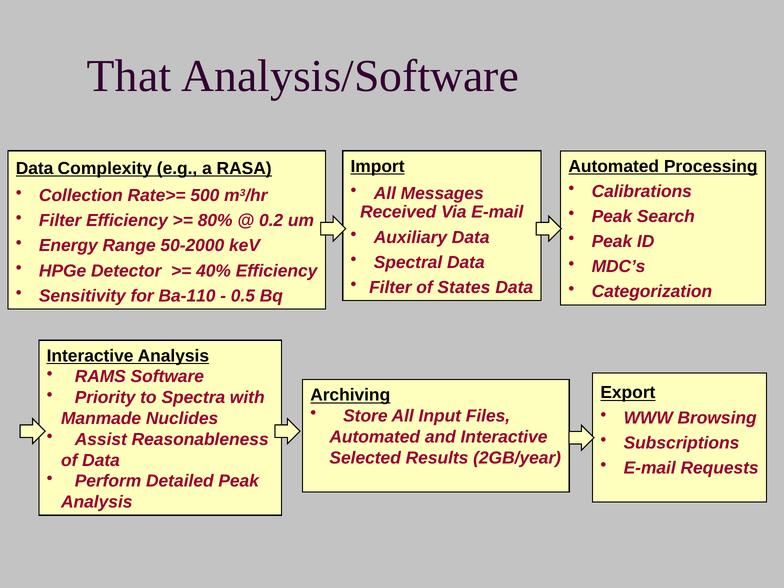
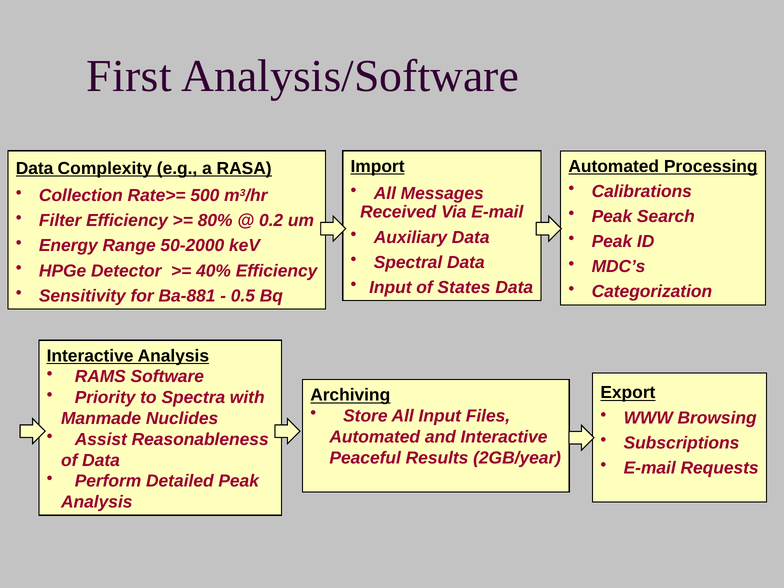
That: That -> First
Filter at (390, 288): Filter -> Input
Ba-110: Ba-110 -> Ba-881
Selected: Selected -> Peaceful
